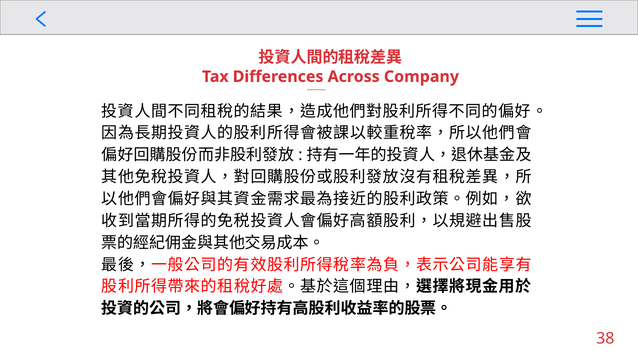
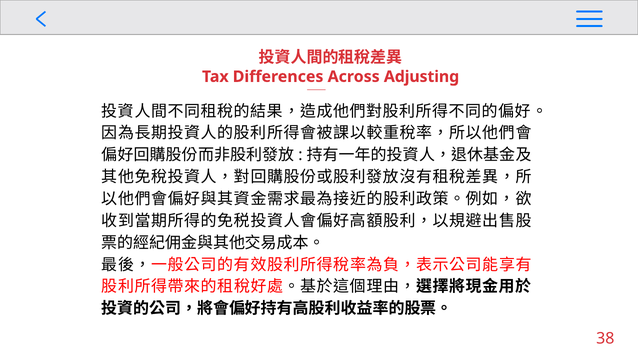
Company: Company -> Adjusting
